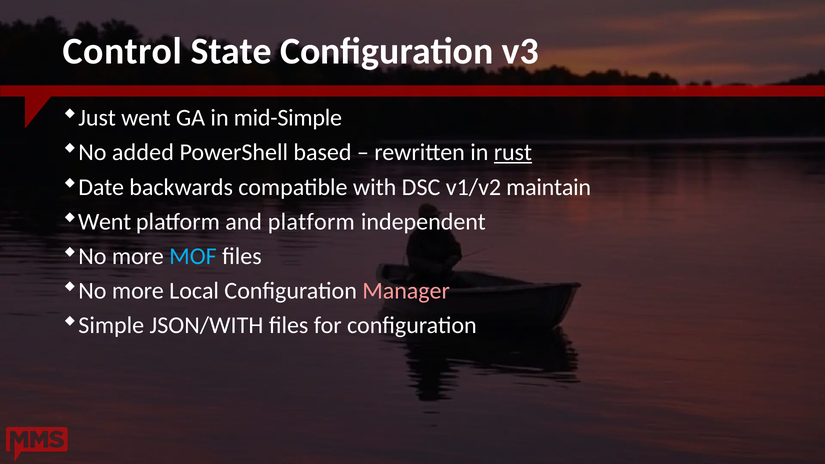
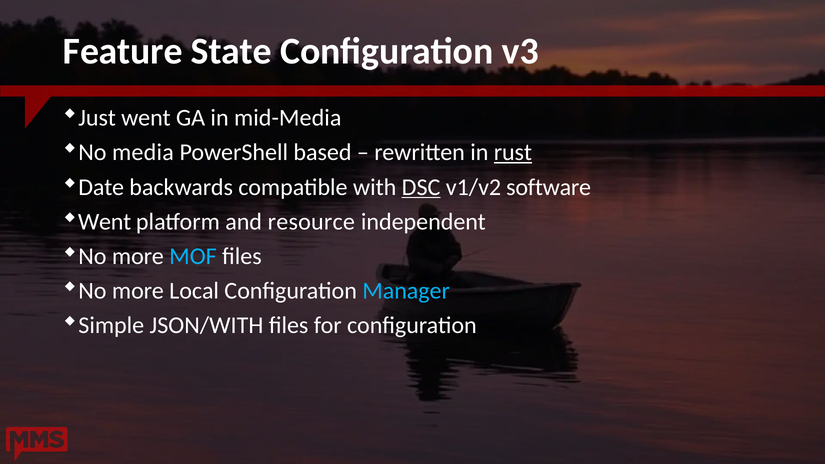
Control: Control -> Feature
mid-Simple: mid-Simple -> mid-Media
added: added -> media
DSC underline: none -> present
maintain: maintain -> software
and platform: platform -> resource
Manager colour: pink -> light blue
